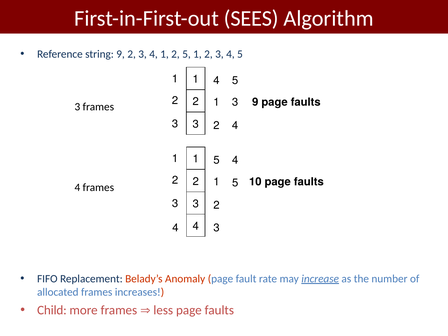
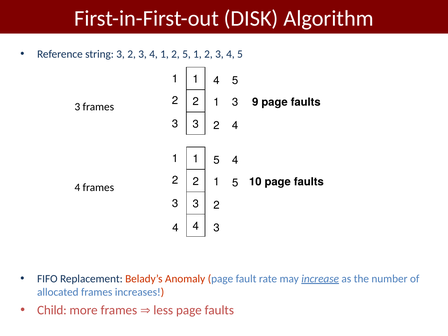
SEES: SEES -> DISK
string 9: 9 -> 3
